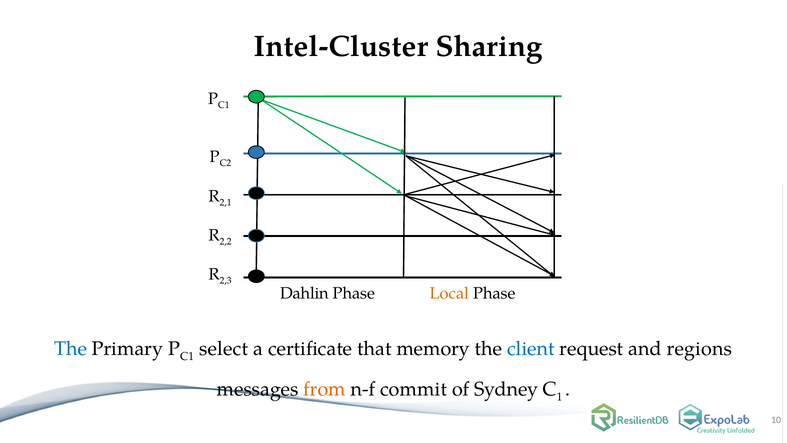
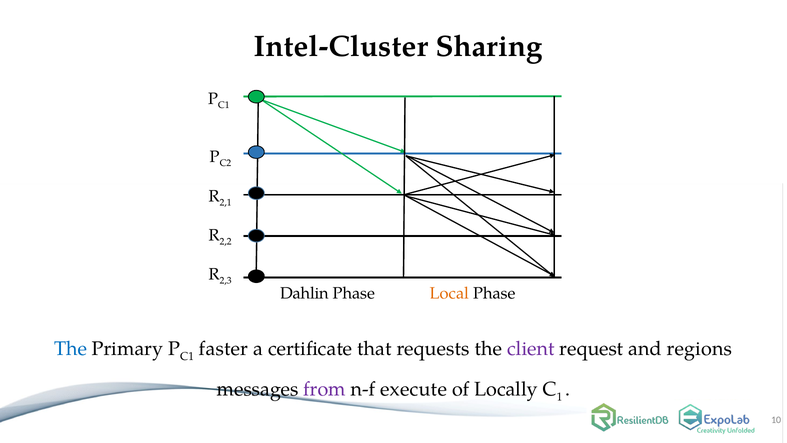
select: select -> faster
memory: memory -> requests
client colour: blue -> purple
from colour: orange -> purple
commit: commit -> execute
Sydney: Sydney -> Locally
